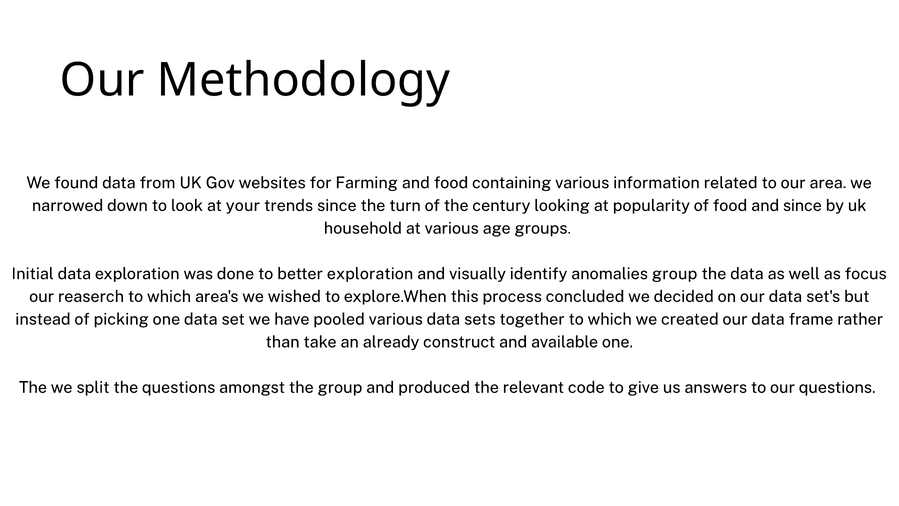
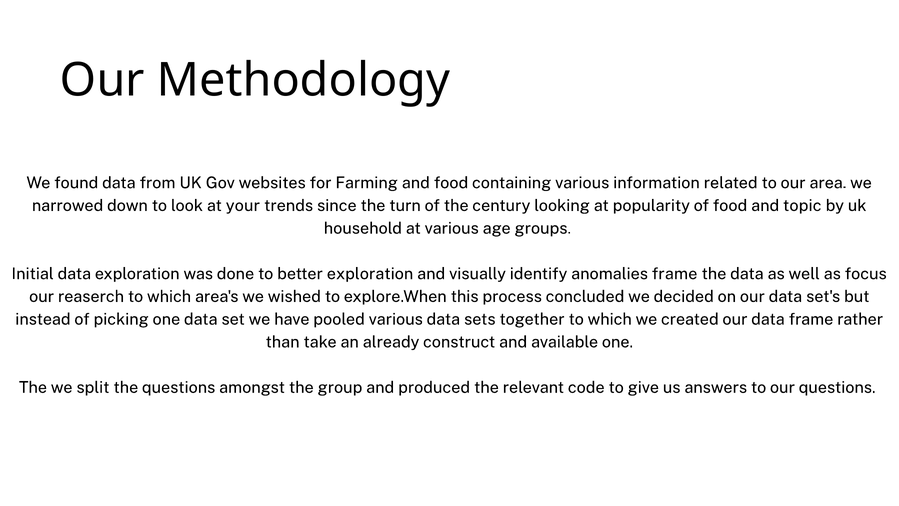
and since: since -> topic
anomalies group: group -> frame
